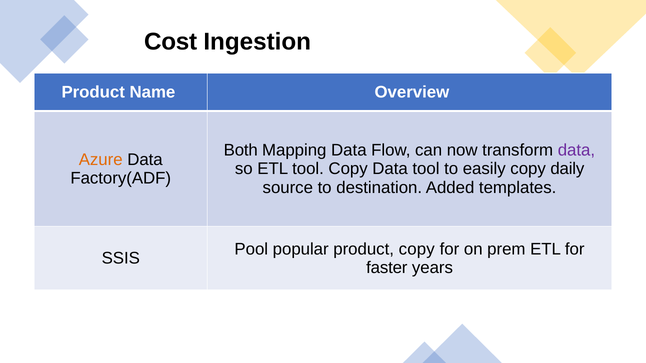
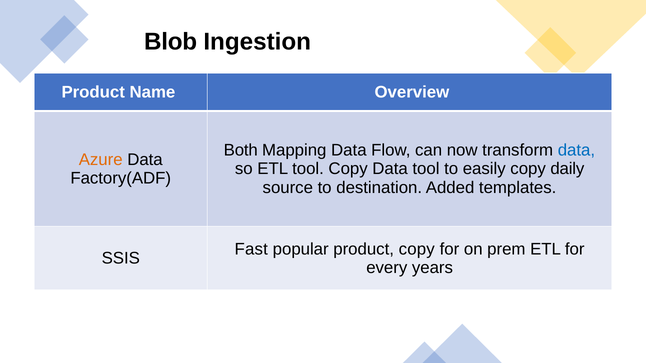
Cost: Cost -> Blob
data at (576, 150) colour: purple -> blue
Pool: Pool -> Fast
faster: faster -> every
